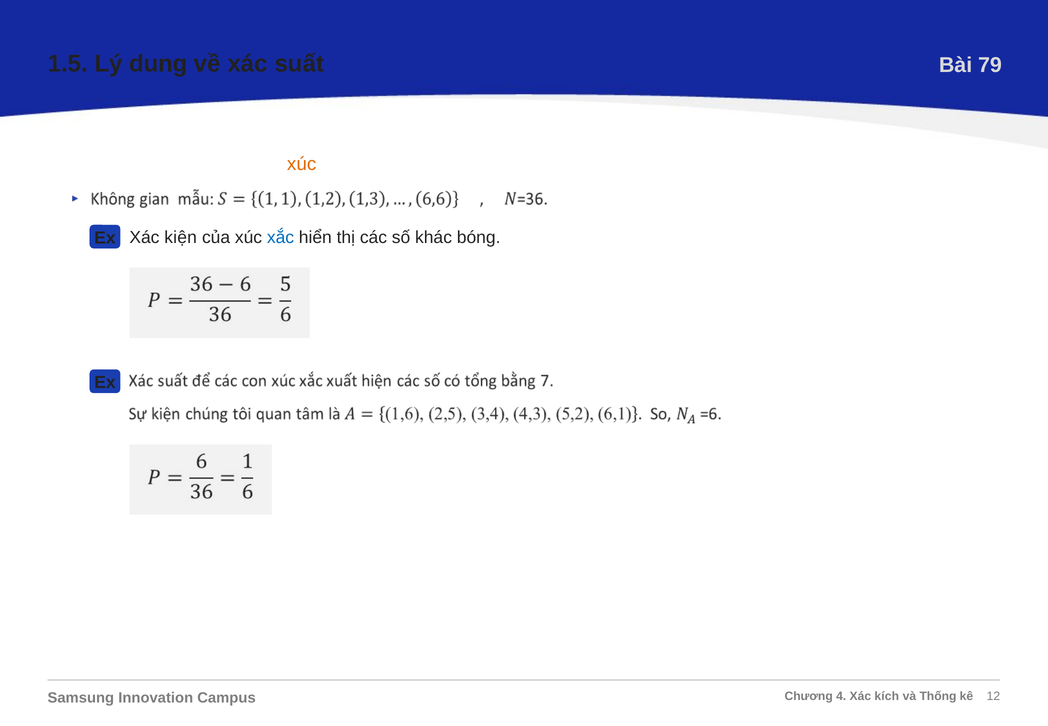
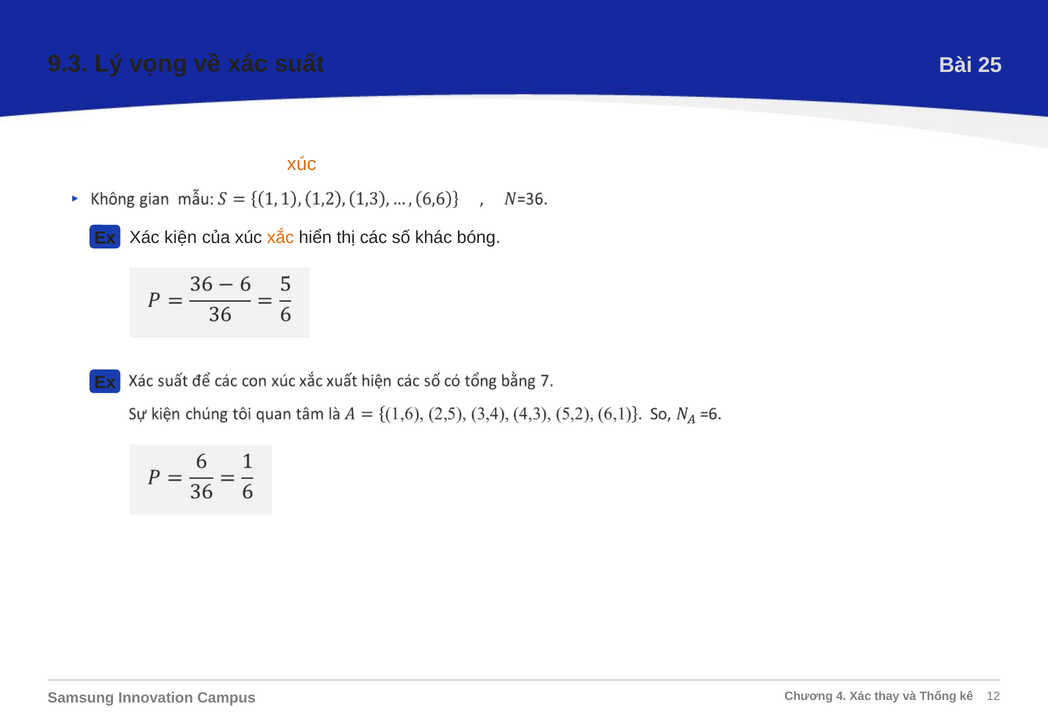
1.5: 1.5 -> 9.3
dung: dung -> vọng
79: 79 -> 25
xắc at (280, 238) colour: blue -> orange
kích: kích -> thay
